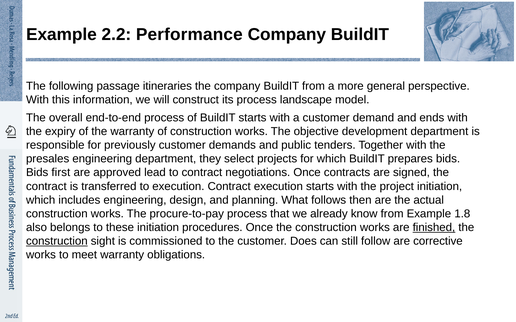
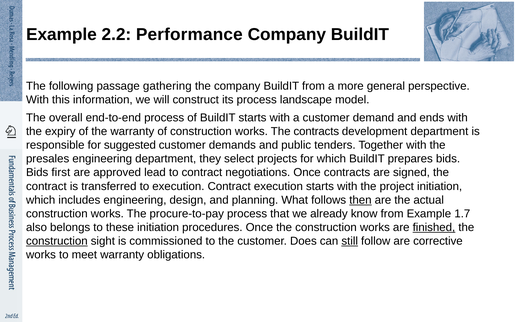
itineraries: itineraries -> gathering
The objective: objective -> contracts
previously: previously -> suggested
then underline: none -> present
1.8: 1.8 -> 1.7
still underline: none -> present
